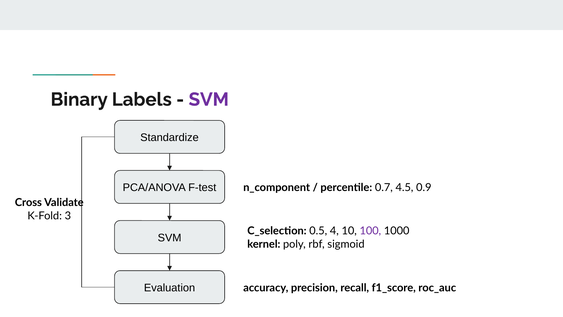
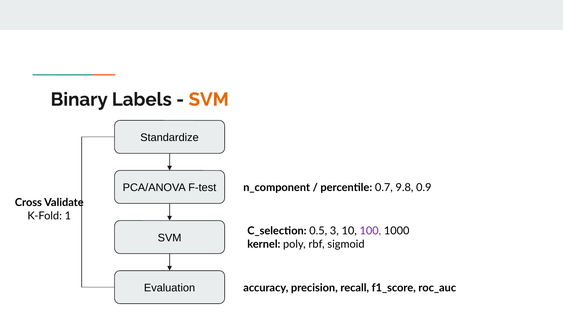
SVM at (209, 99) colour: purple -> orange
4.5: 4.5 -> 9.8
3: 3 -> 1
4: 4 -> 3
